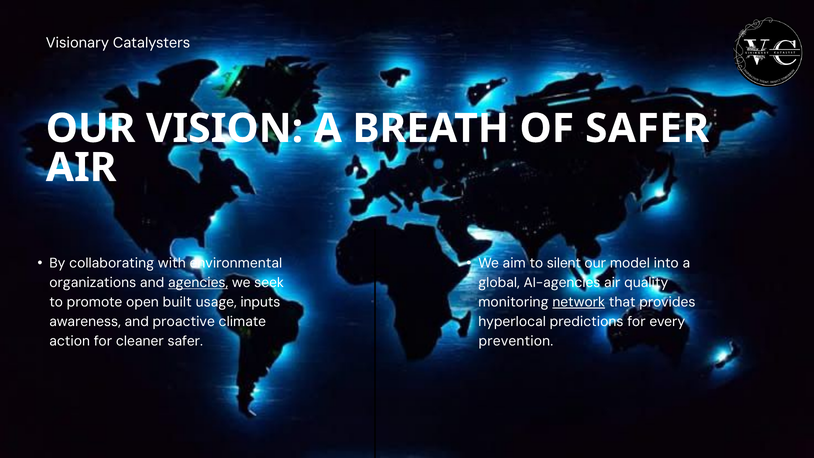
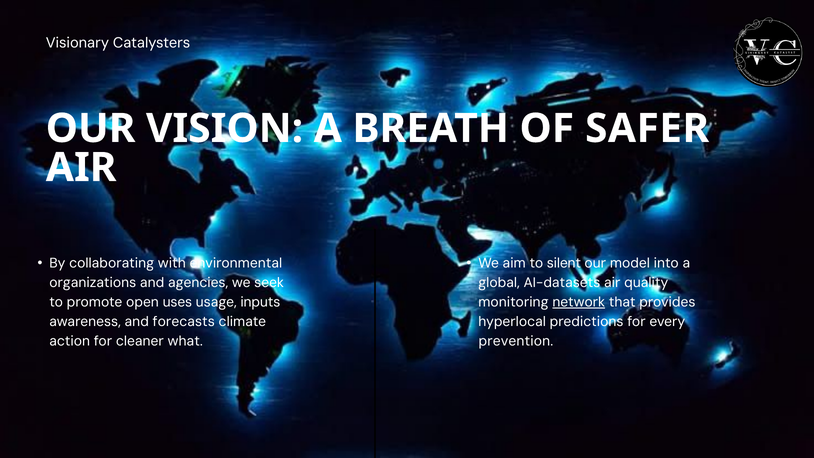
agencies underline: present -> none
AI-agencies: AI-agencies -> AI-datasets
built: built -> uses
proactive: proactive -> forecasts
cleaner safer: safer -> what
